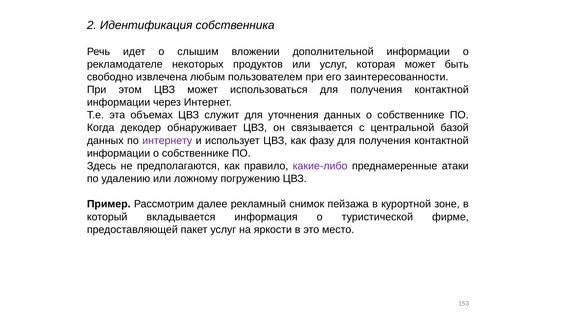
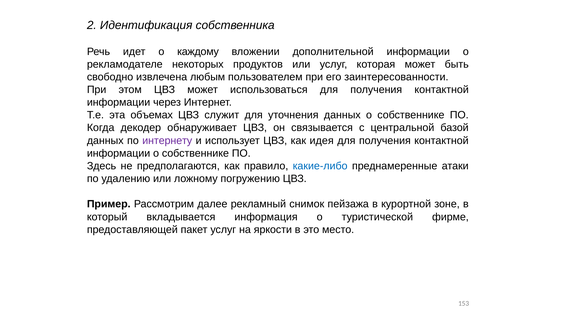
слышим: слышим -> каждому
фазу: фазу -> идея
какие-либо colour: purple -> blue
